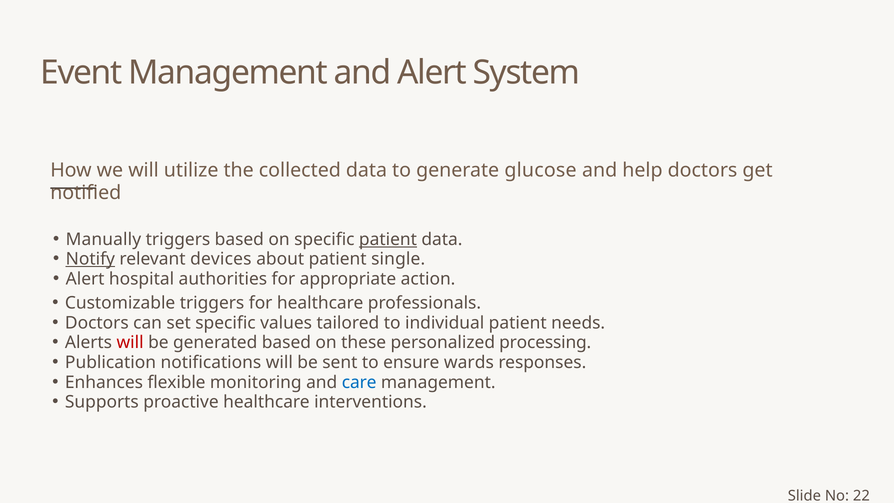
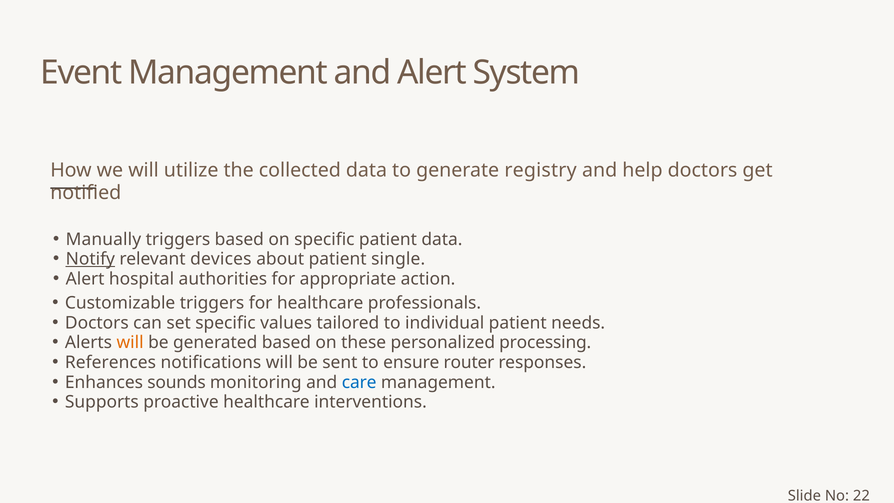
glucose: glucose -> registry
patient at (388, 239) underline: present -> none
will at (130, 343) colour: red -> orange
Publication: Publication -> References
wards: wards -> router
flexible: flexible -> sounds
